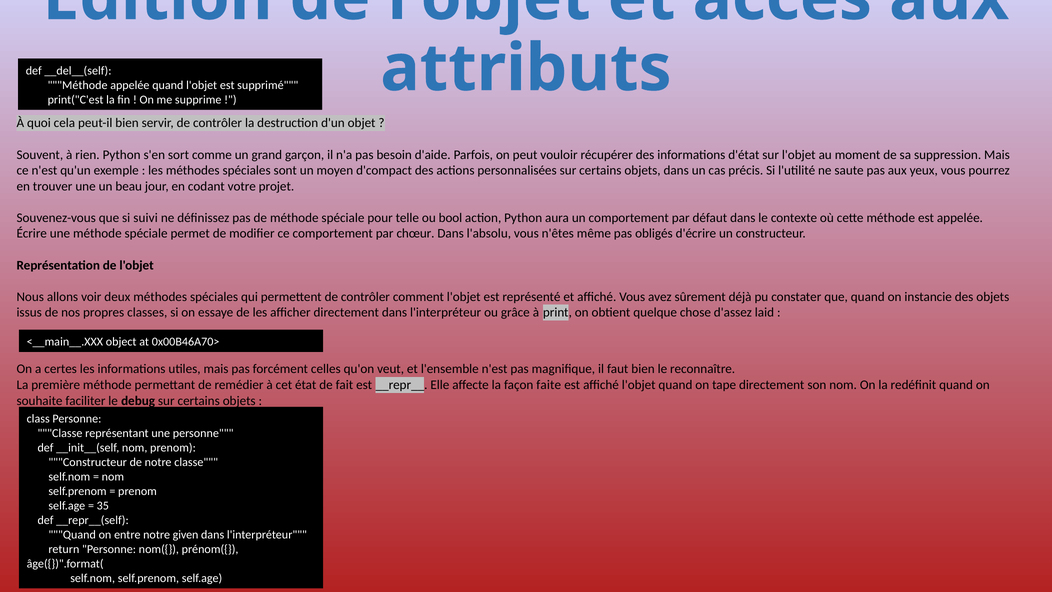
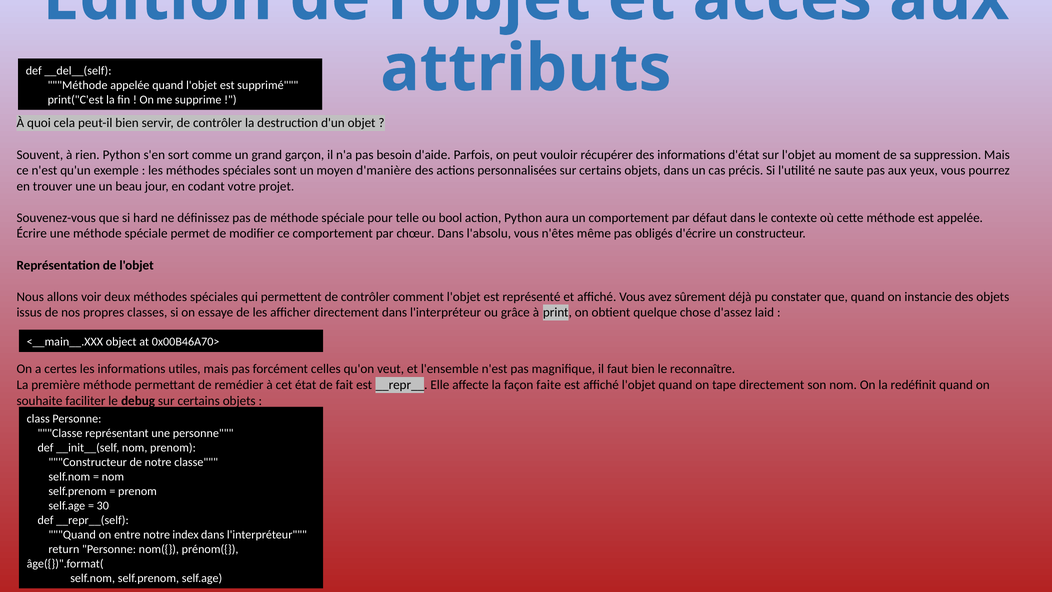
d'compact: d'compact -> d'manière
suivi: suivi -> hard
35: 35 -> 30
given: given -> index
